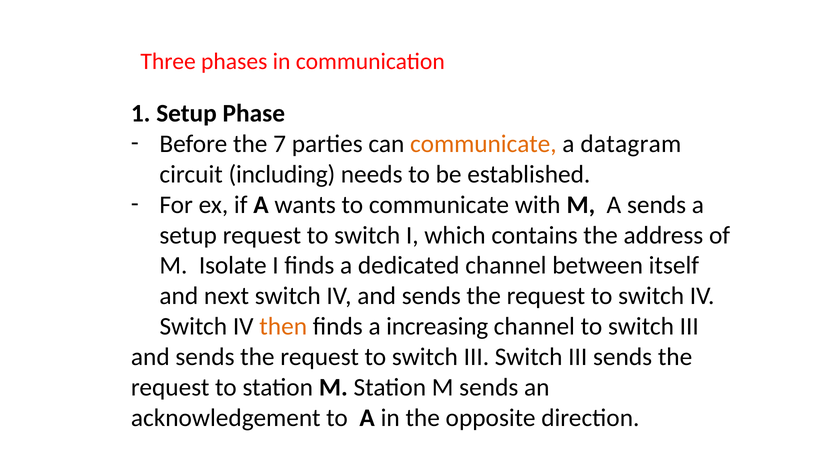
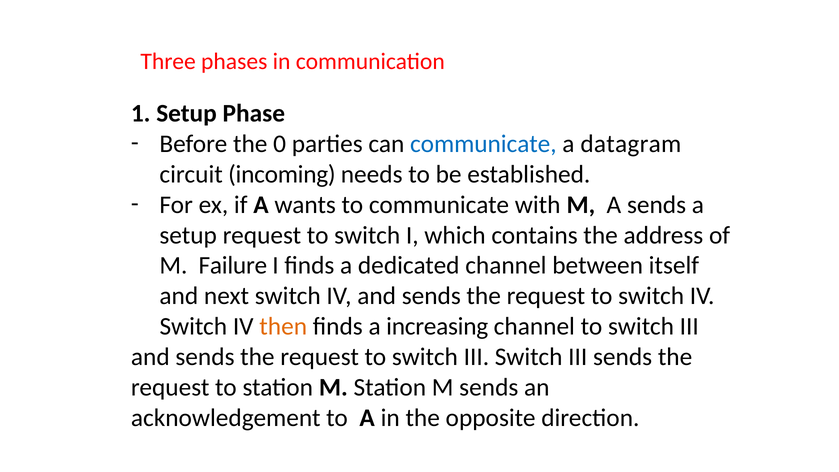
7: 7 -> 0
communicate at (483, 144) colour: orange -> blue
including: including -> incoming
Isolate: Isolate -> Failure
